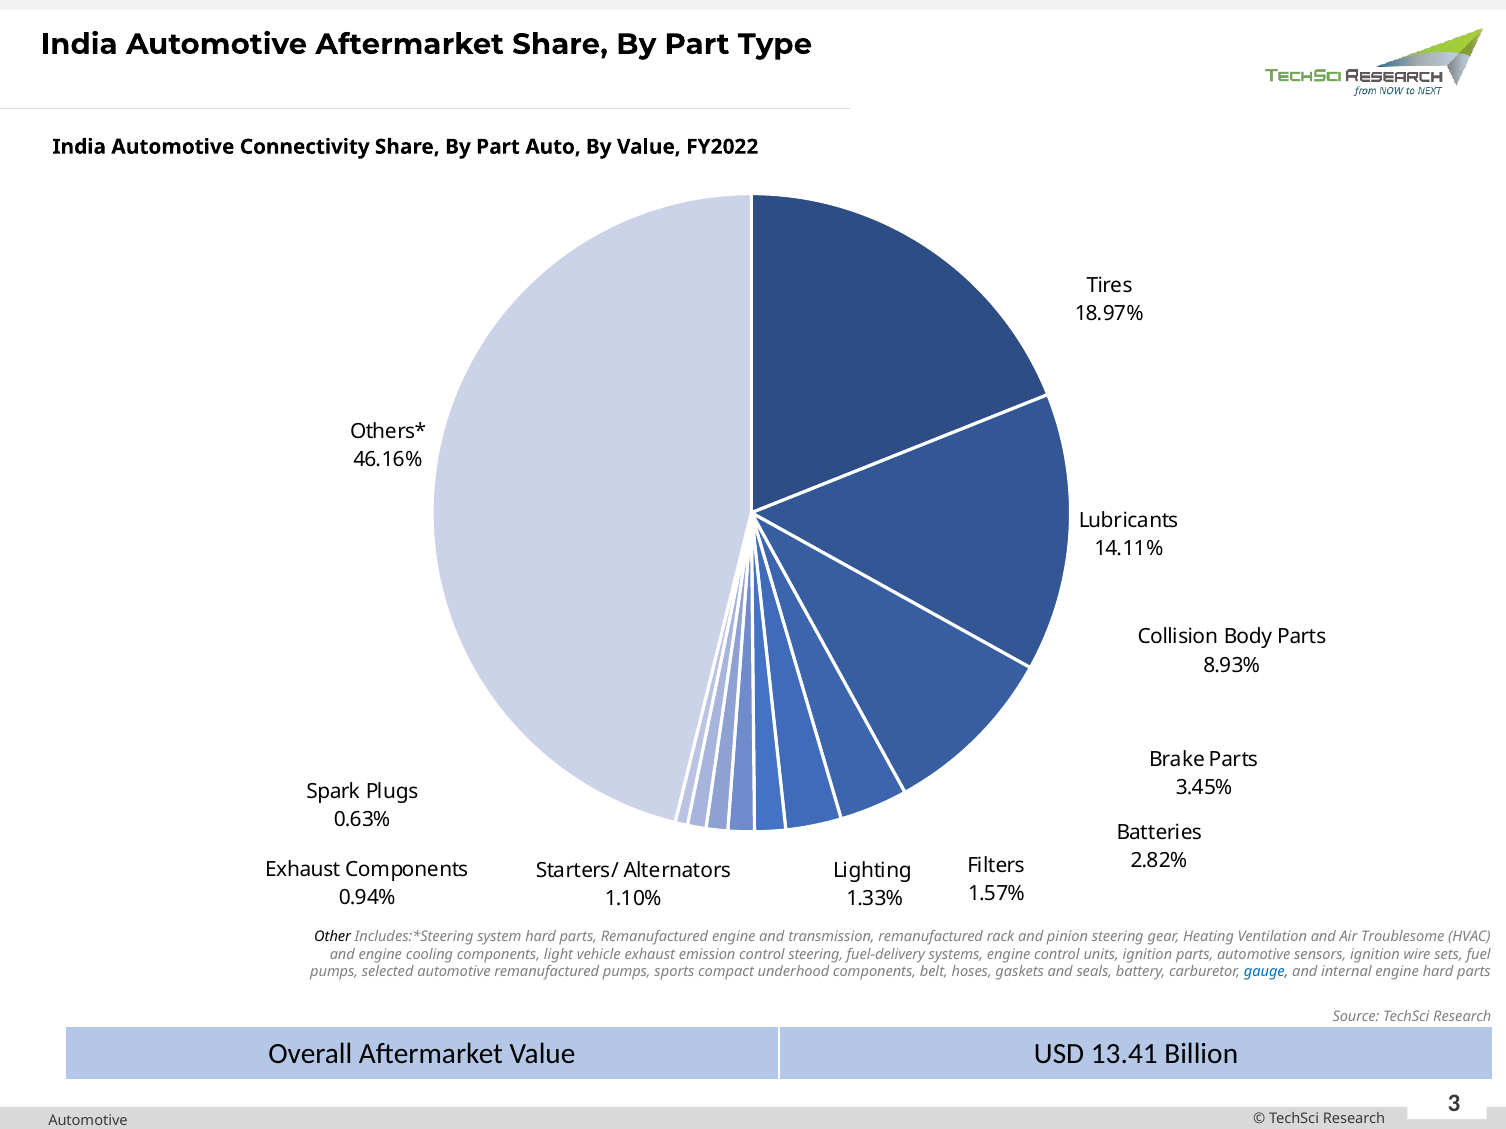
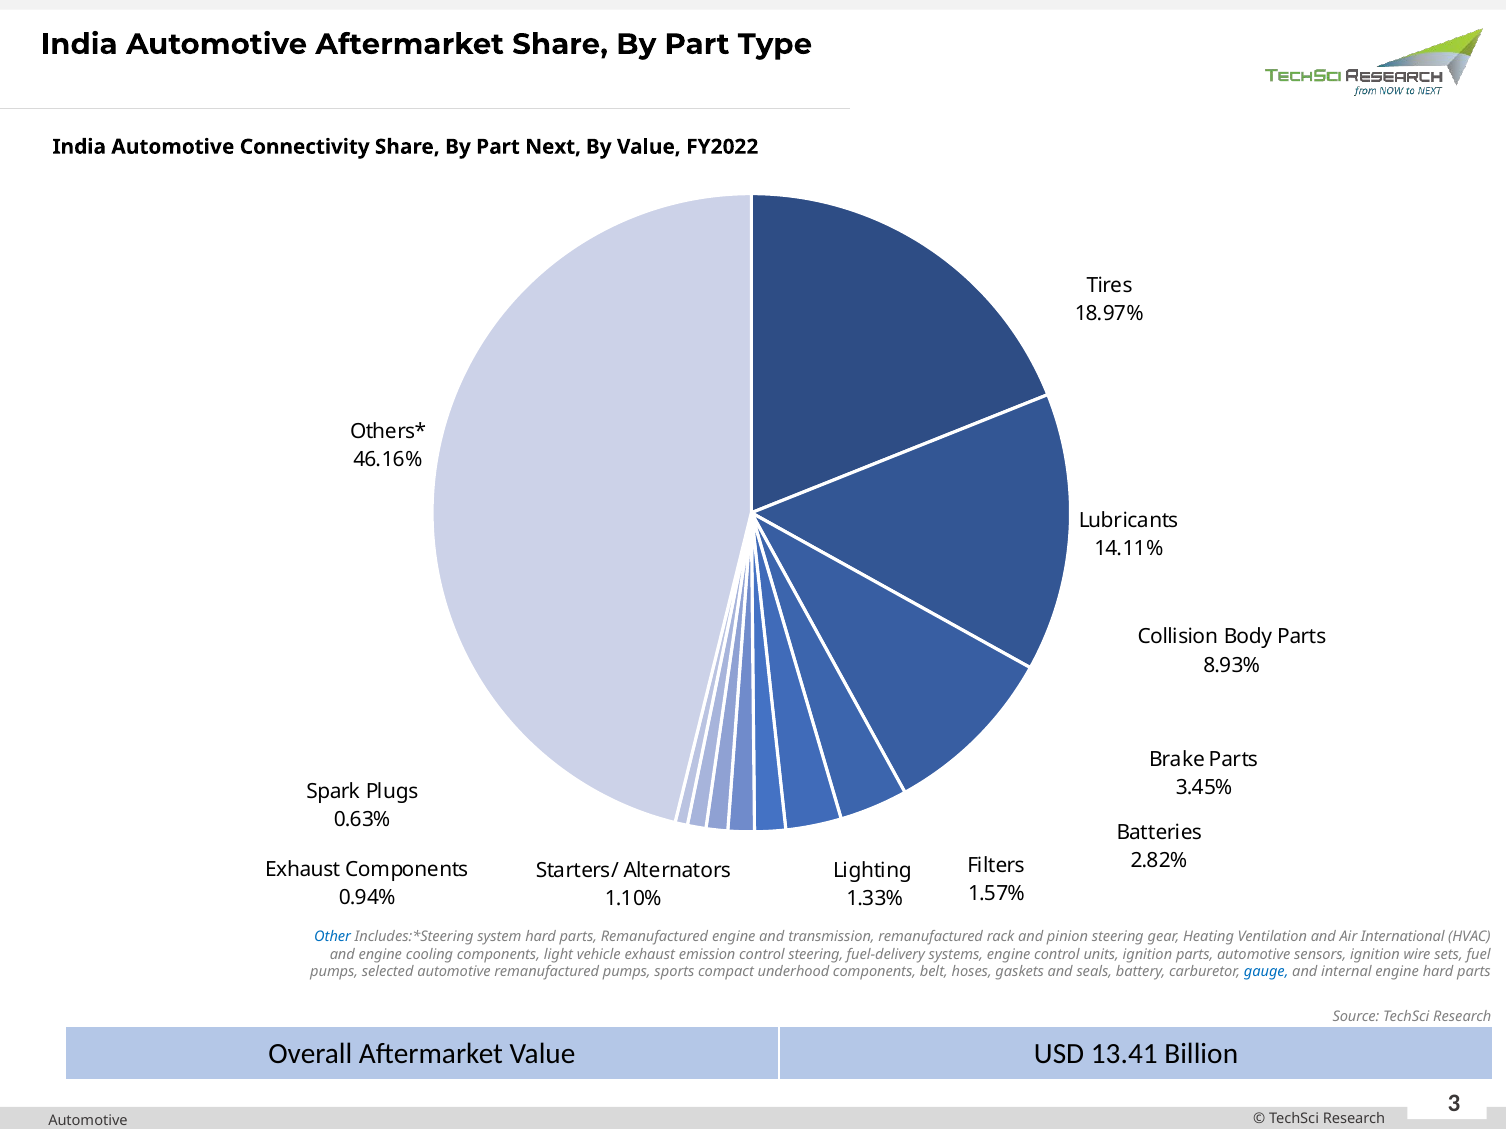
Auto: Auto -> Next
Other colour: black -> blue
Troublesome: Troublesome -> International
